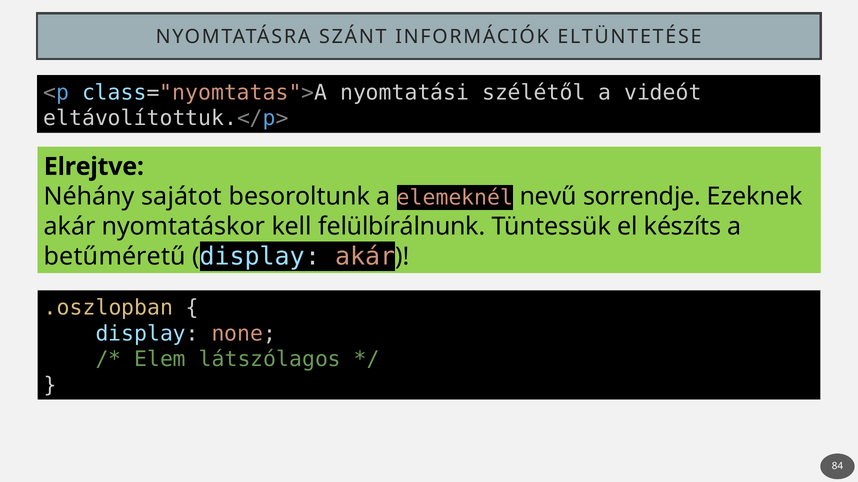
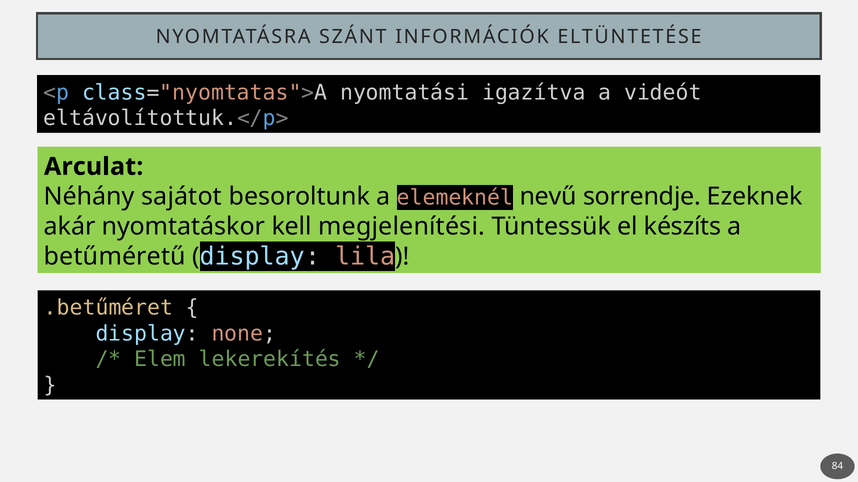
szélétől: szélétől -> igazítva
Elrejtve: Elrejtve -> Arculat
felülbírálnunk: felülbírálnunk -> megjelenítési
display akár: akár -> lila
.oszlopban: .oszlopban -> .betűméret
látszólagos: látszólagos -> lekerekítés
